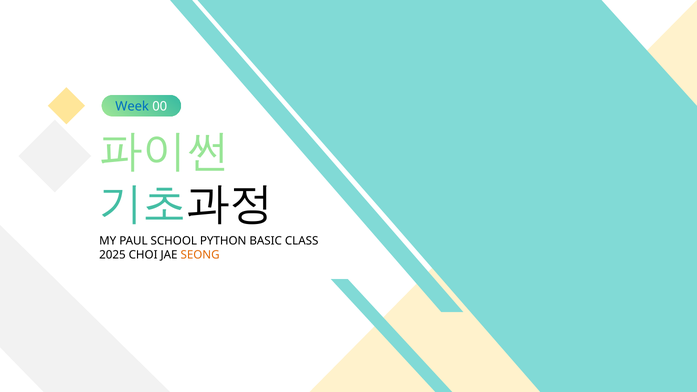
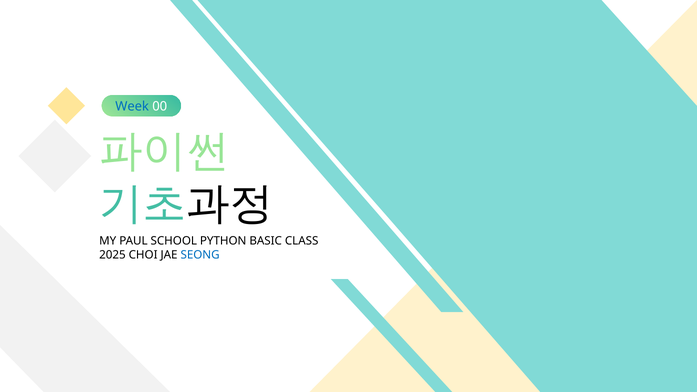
SEONG colour: orange -> blue
